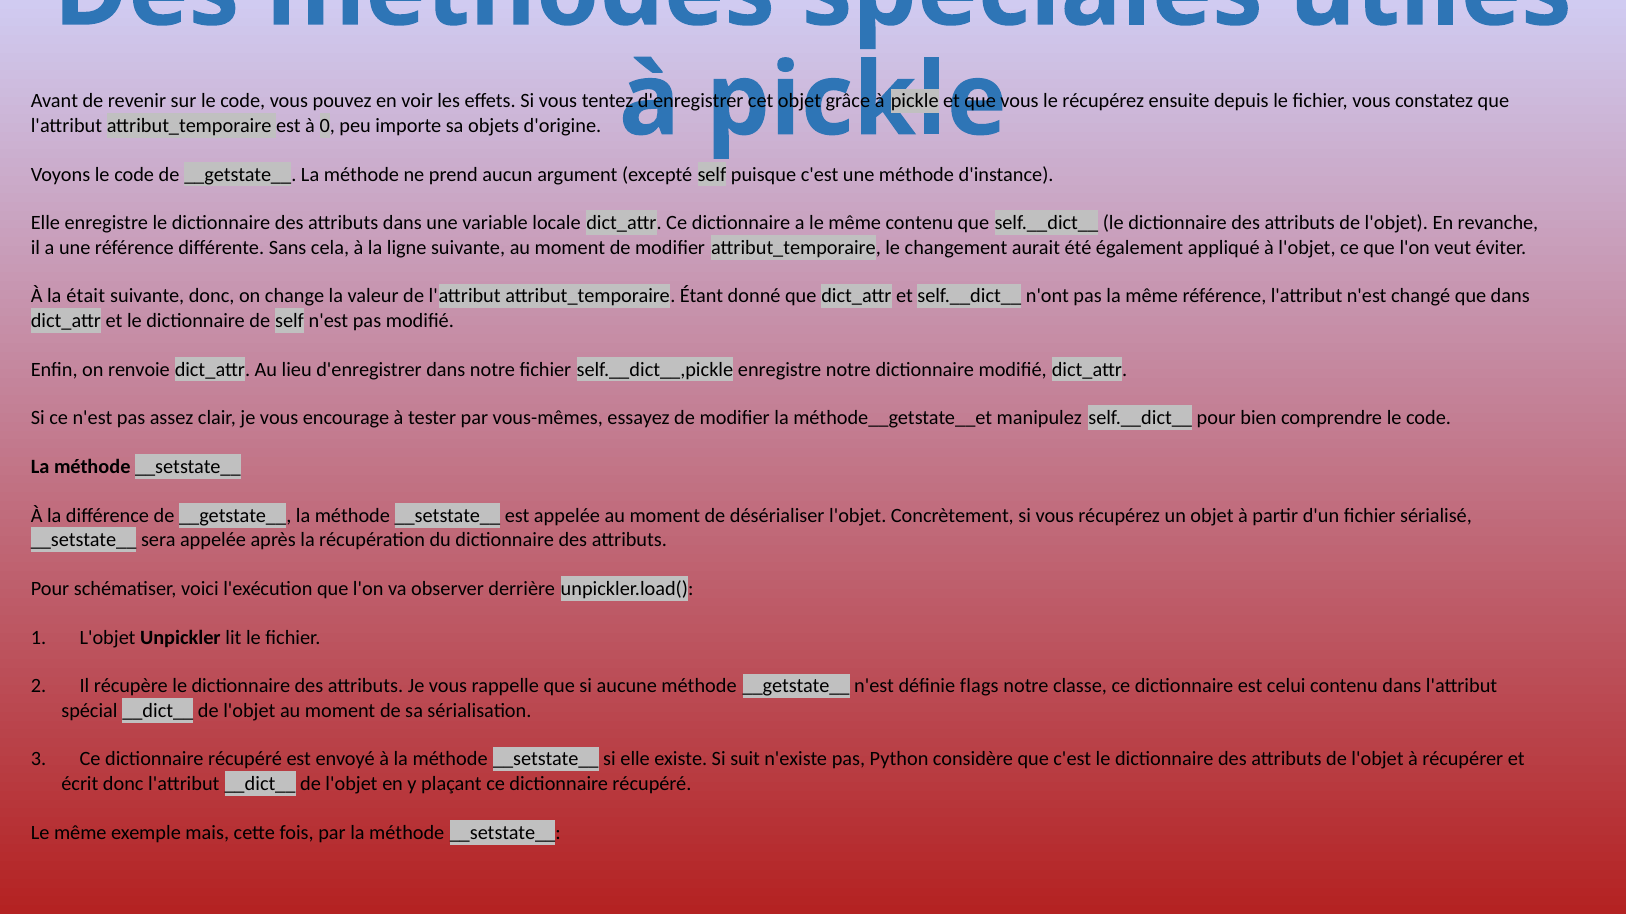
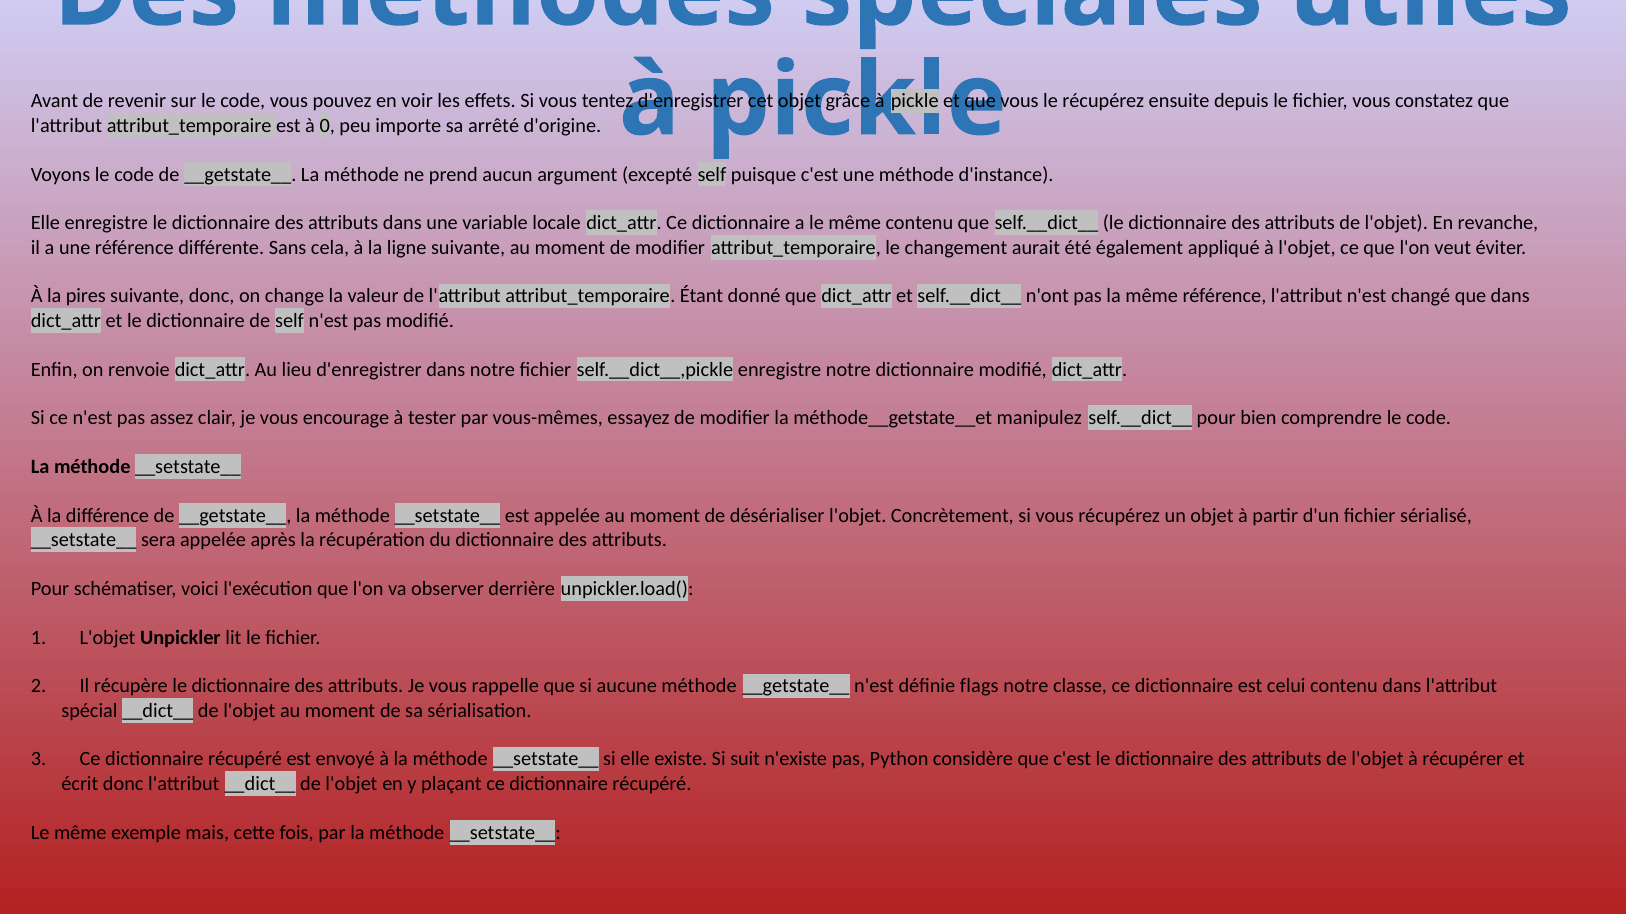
objets: objets -> arrêté
était: était -> pires
